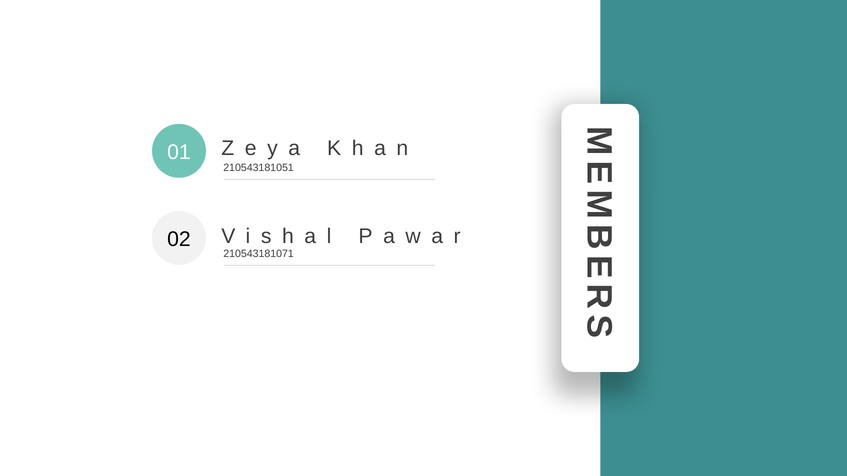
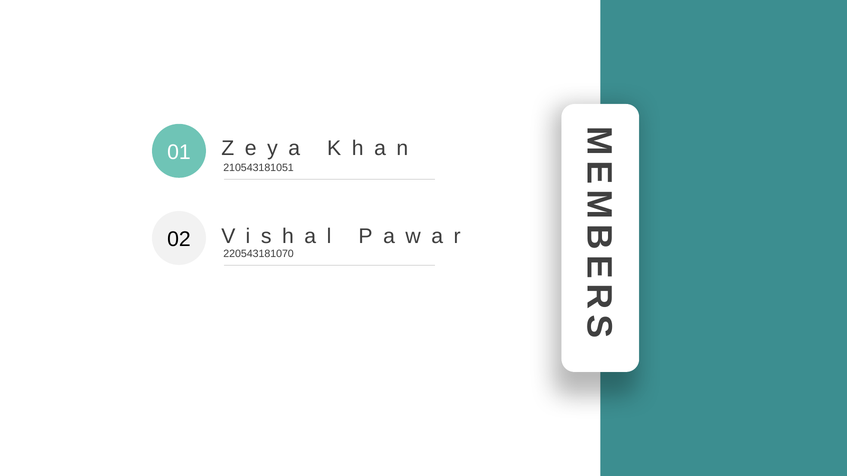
210543181071: 210543181071 -> 220543181070
